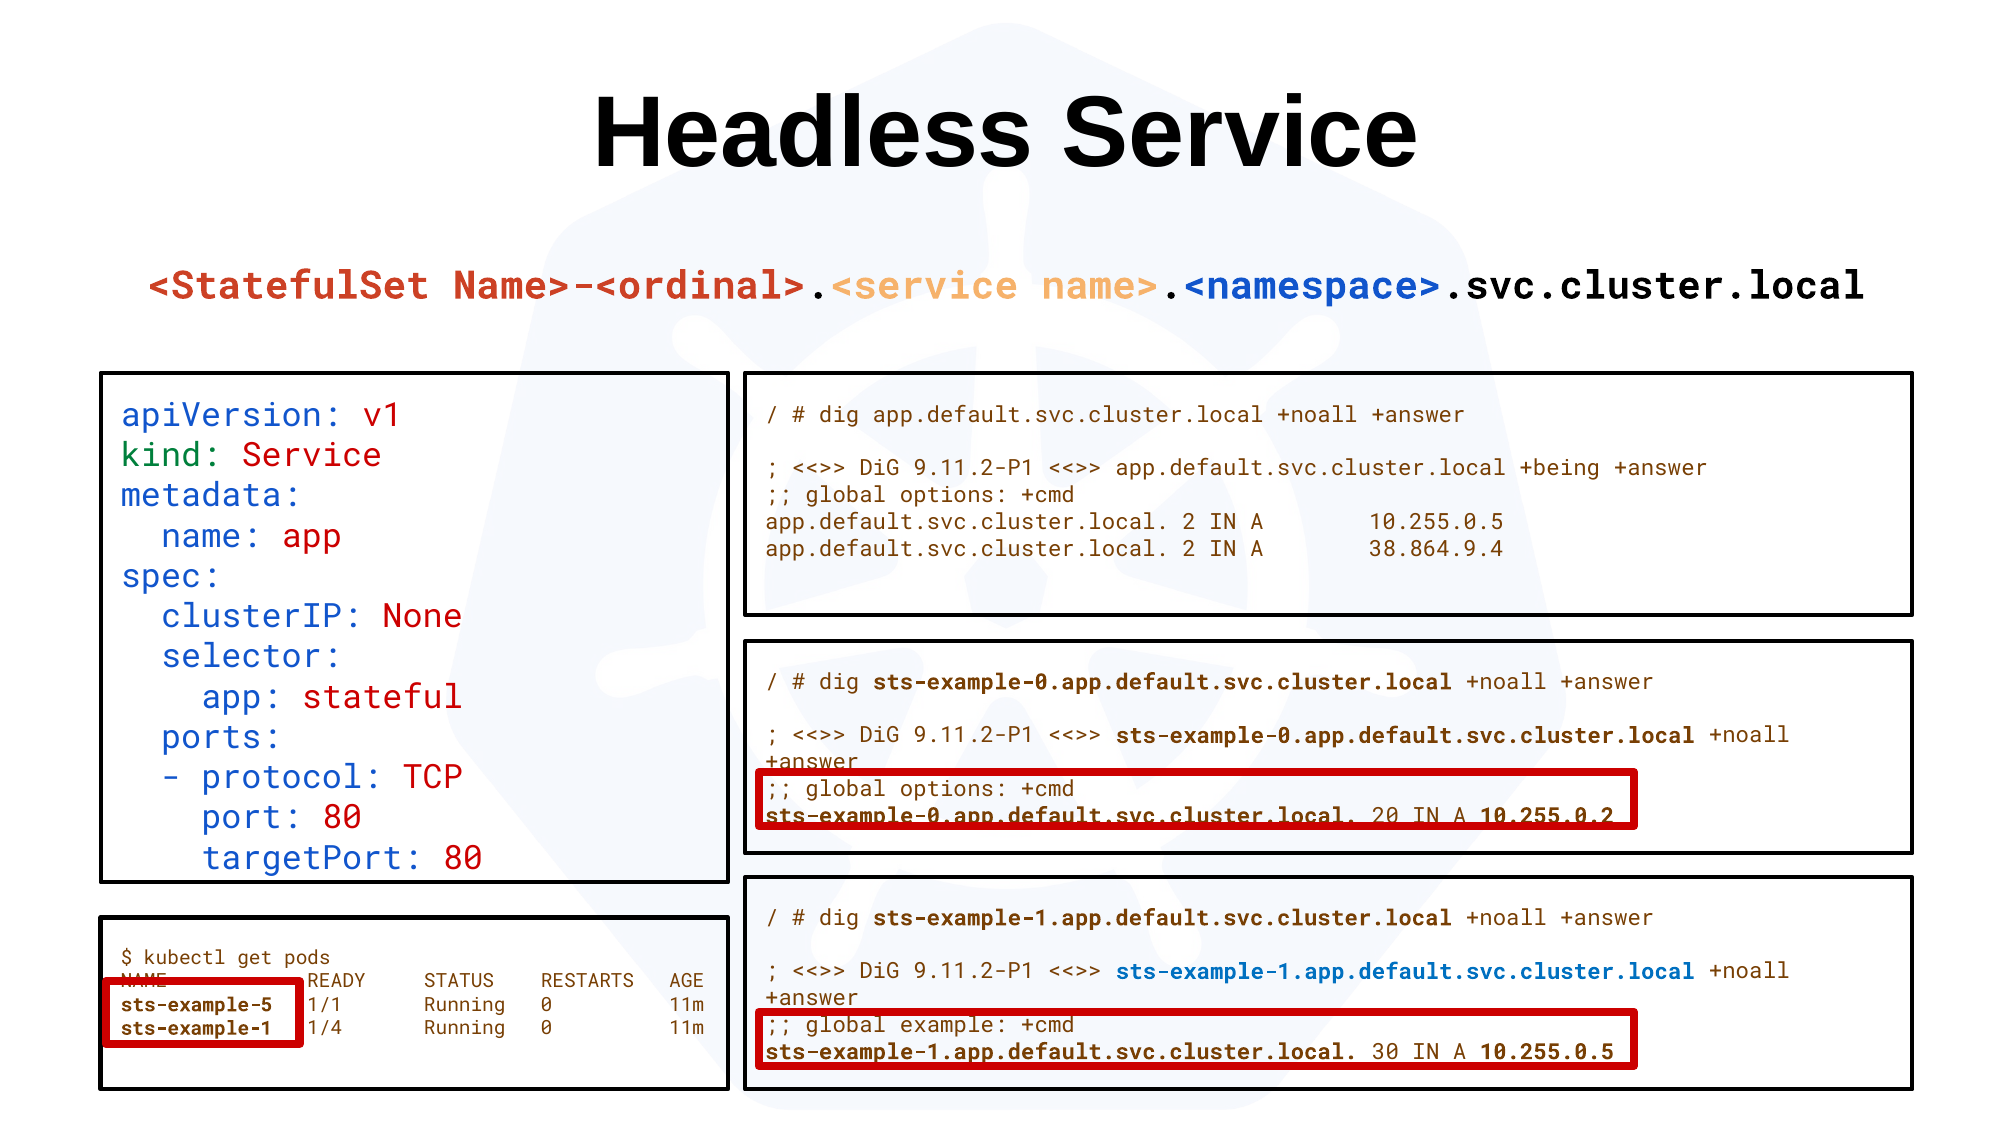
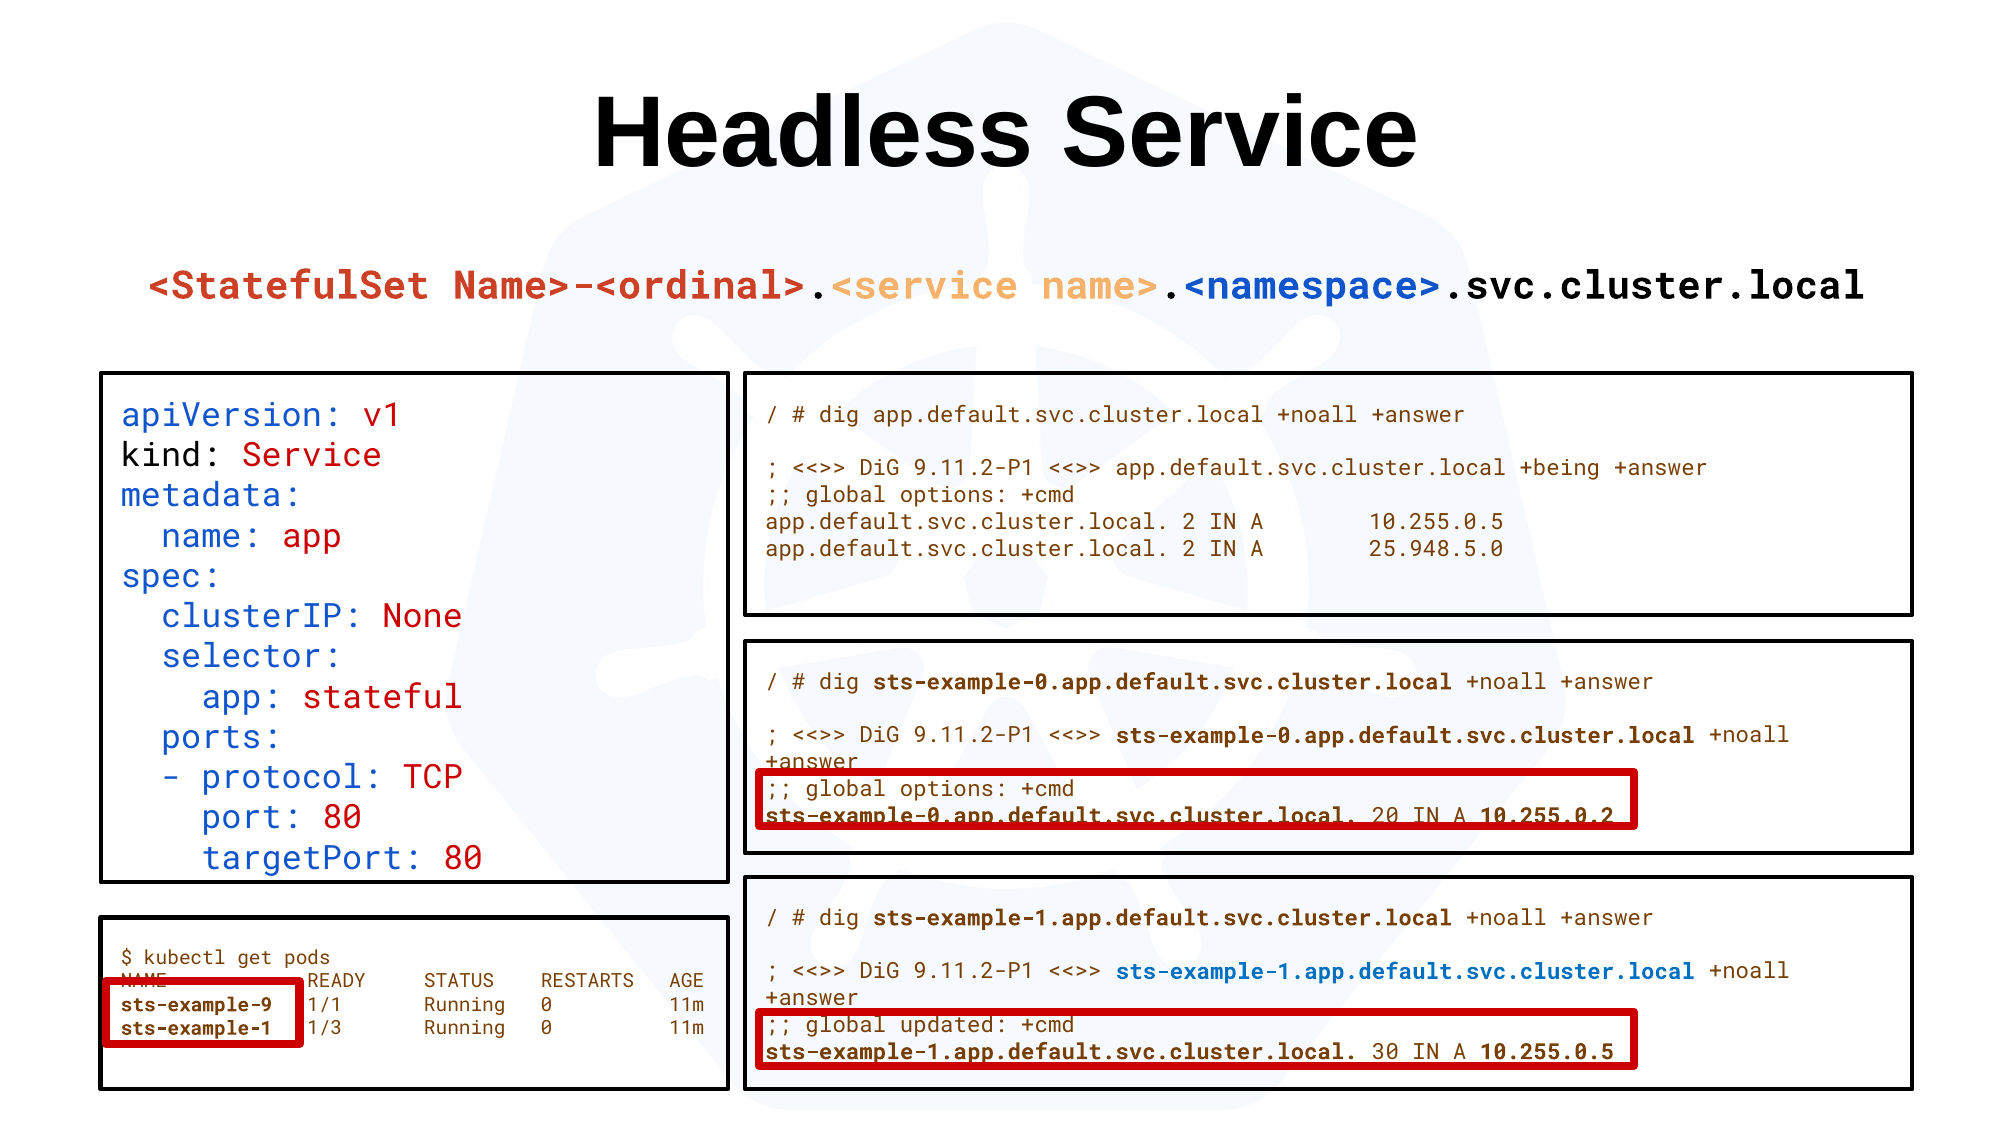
kind colour: green -> black
38.864.9.4: 38.864.9.4 -> 25.948.5.0
sts-example-5: sts-example-5 -> sts-example-9
example: example -> updated
1/4: 1/4 -> 1/3
